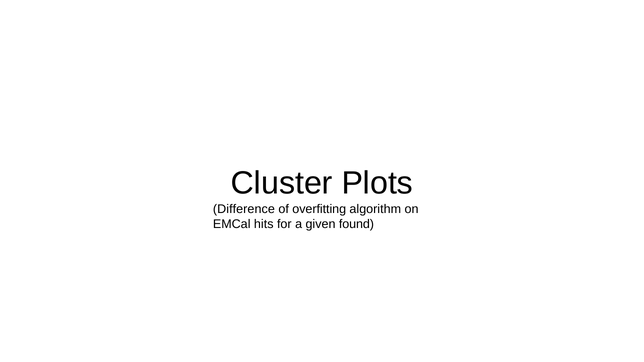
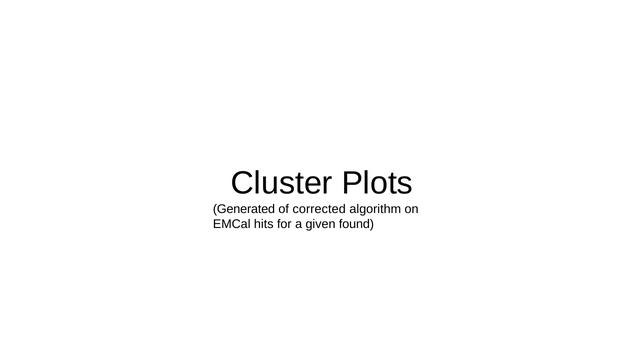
Difference: Difference -> Generated
overfitting: overfitting -> corrected
